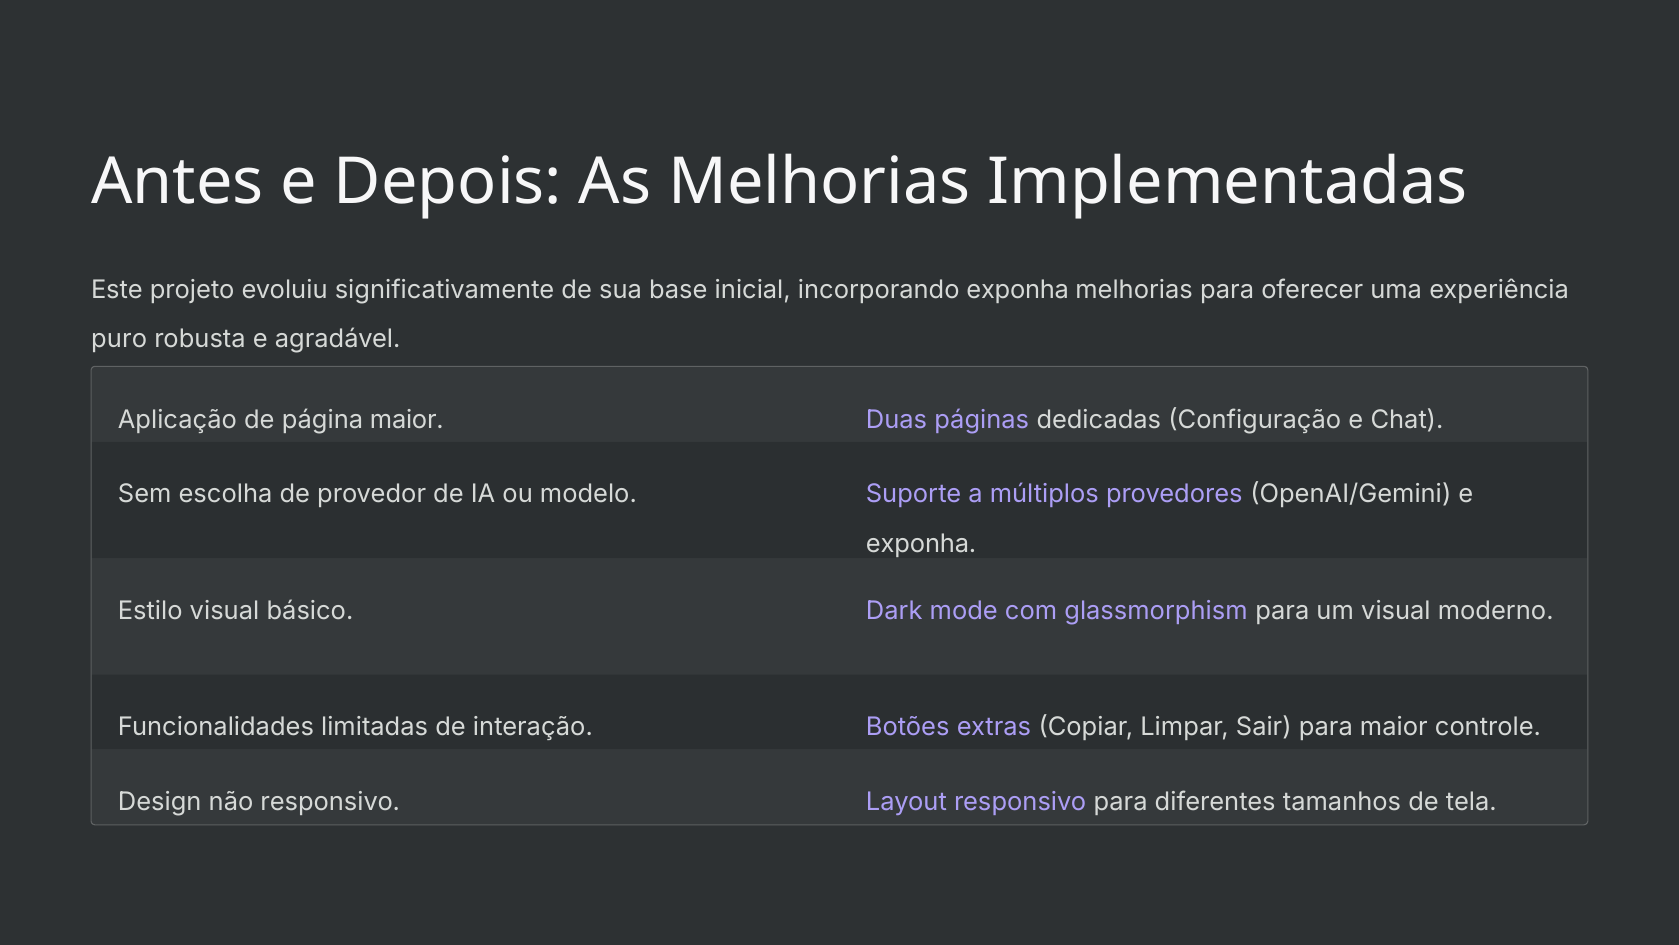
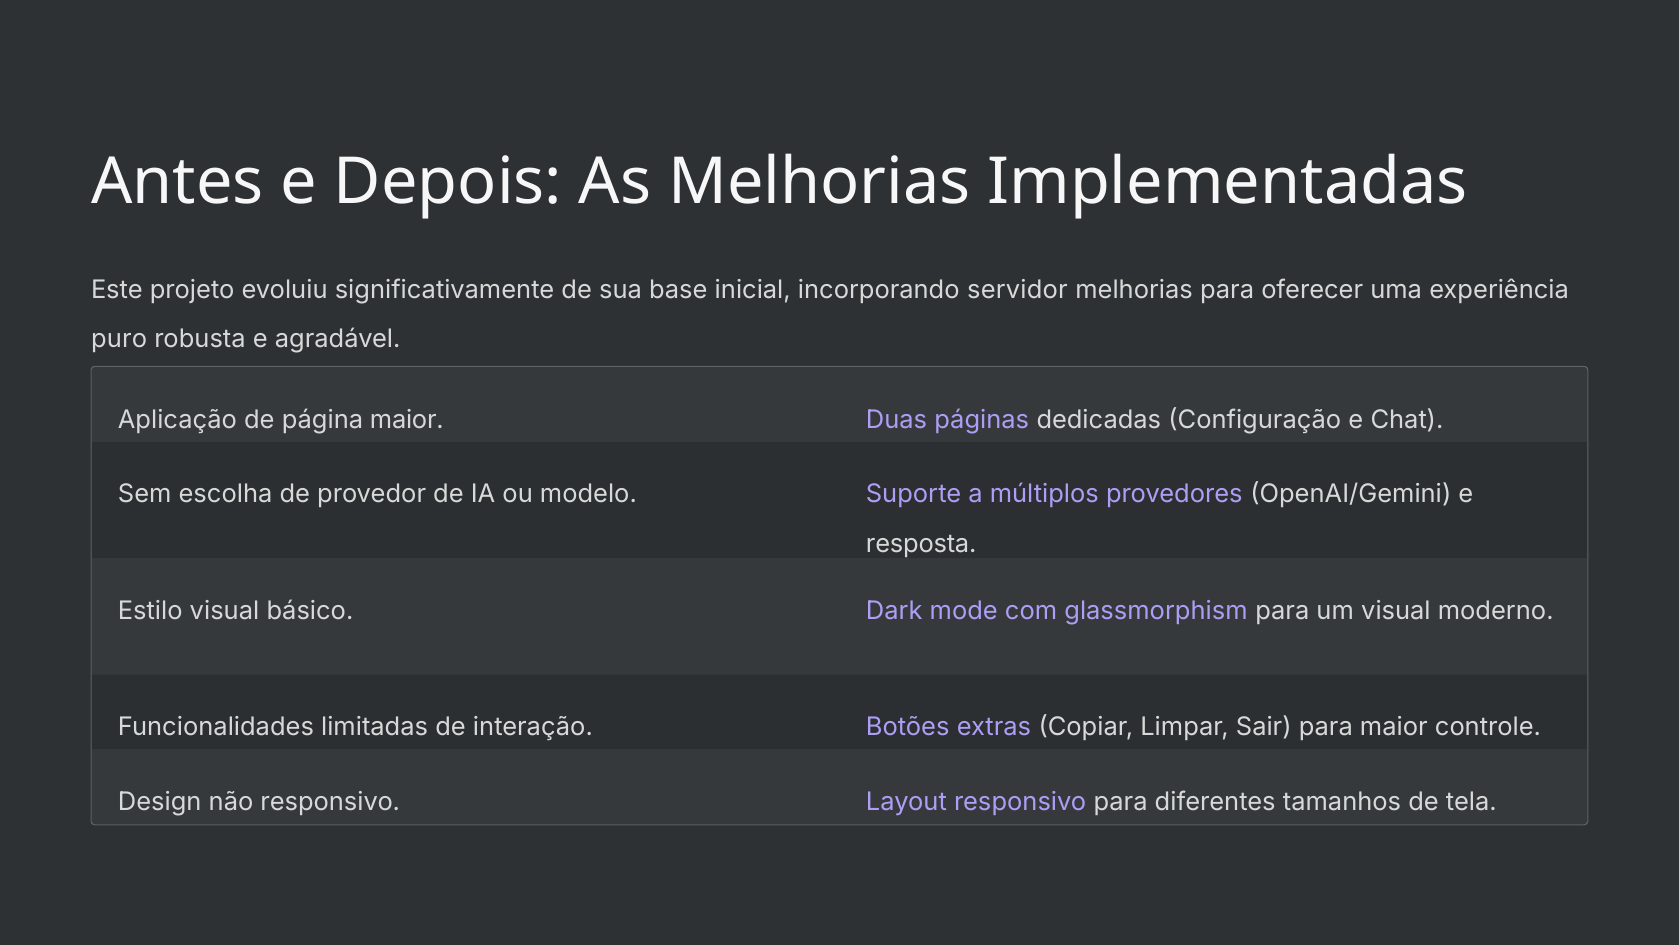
incorporando exponha: exponha -> servidor
exponha at (921, 544): exponha -> resposta
